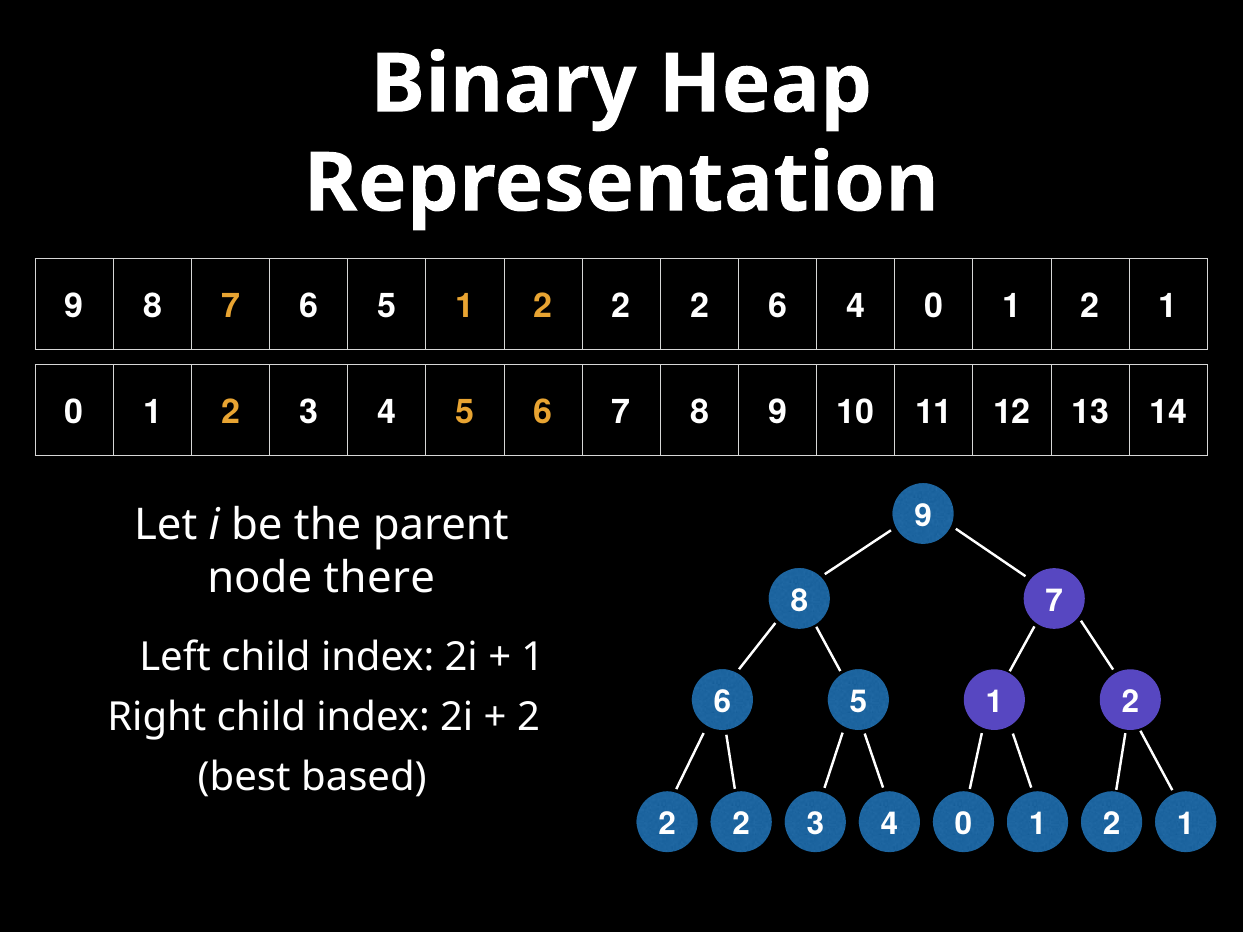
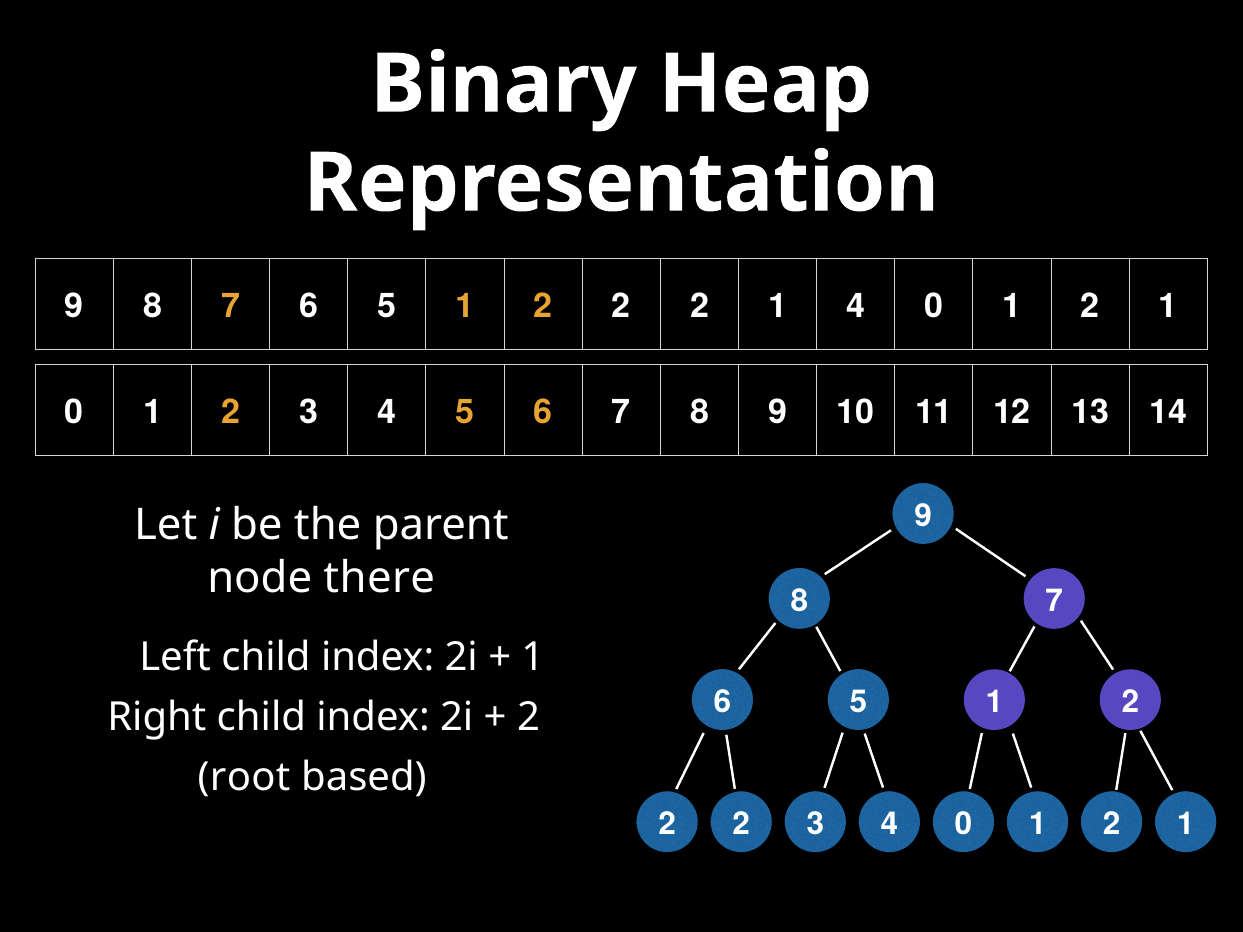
2 2 6: 6 -> 1
best: best -> root
